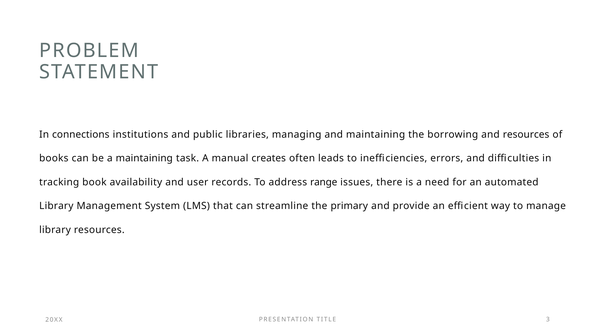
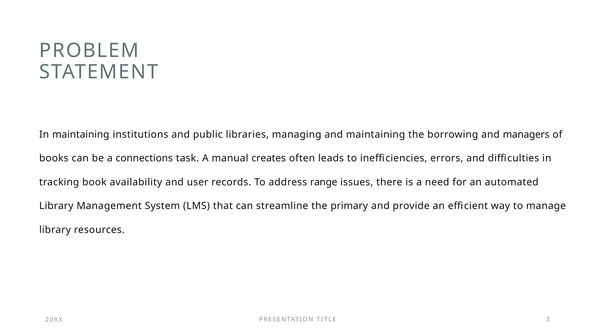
In connections: connections -> maintaining
and resources: resources -> managers
a maintaining: maintaining -> connections
